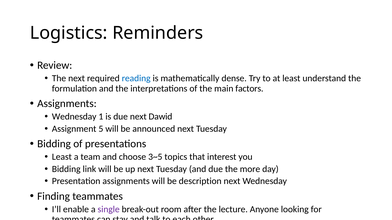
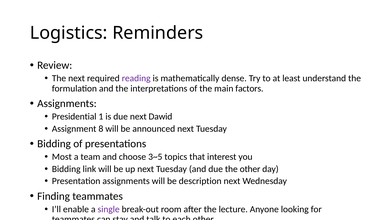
reading colour: blue -> purple
Wednesday at (74, 117): Wednesday -> Presidential
5: 5 -> 8
Least at (62, 157): Least -> Most
the more: more -> other
